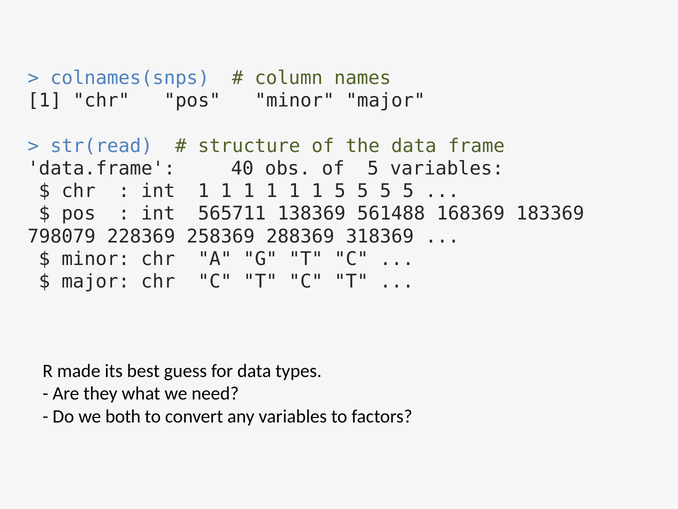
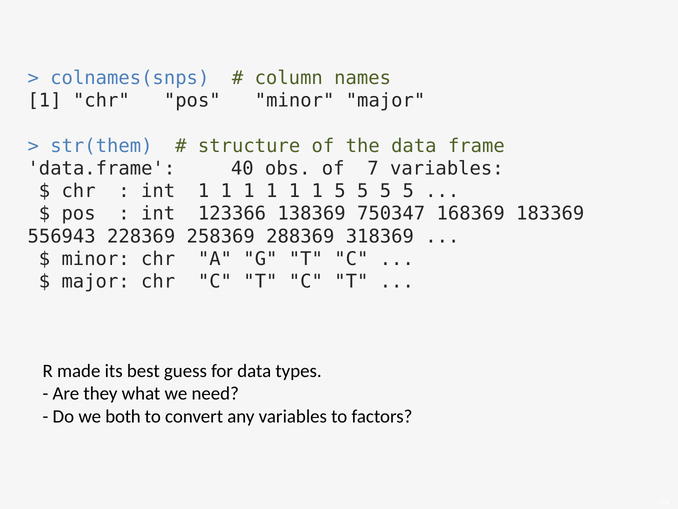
str(read: str(read -> str(them
of 5: 5 -> 7
565711: 565711 -> 123366
561488: 561488 -> 750347
798079: 798079 -> 556943
